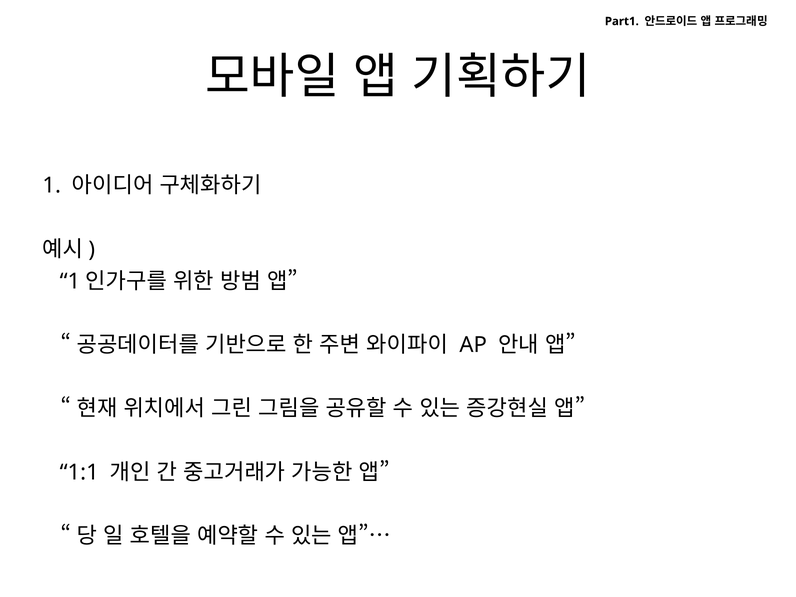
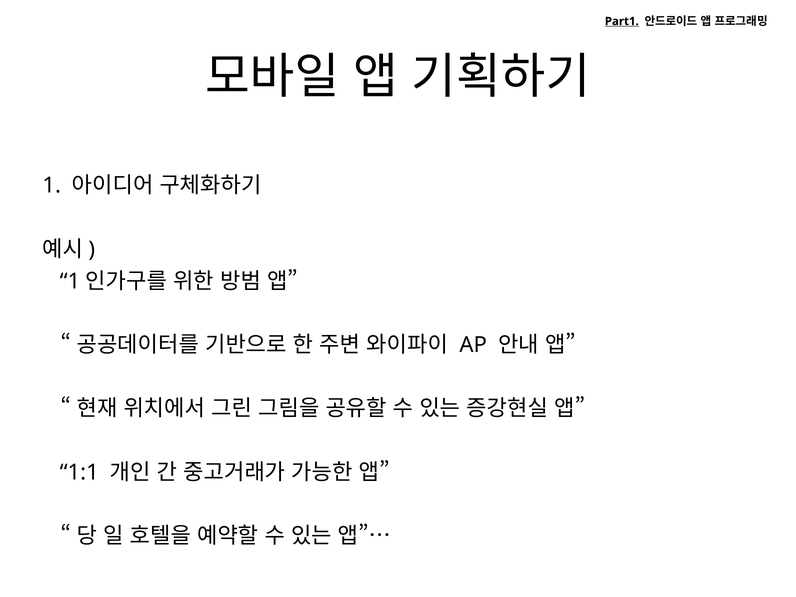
Part1 underline: none -> present
